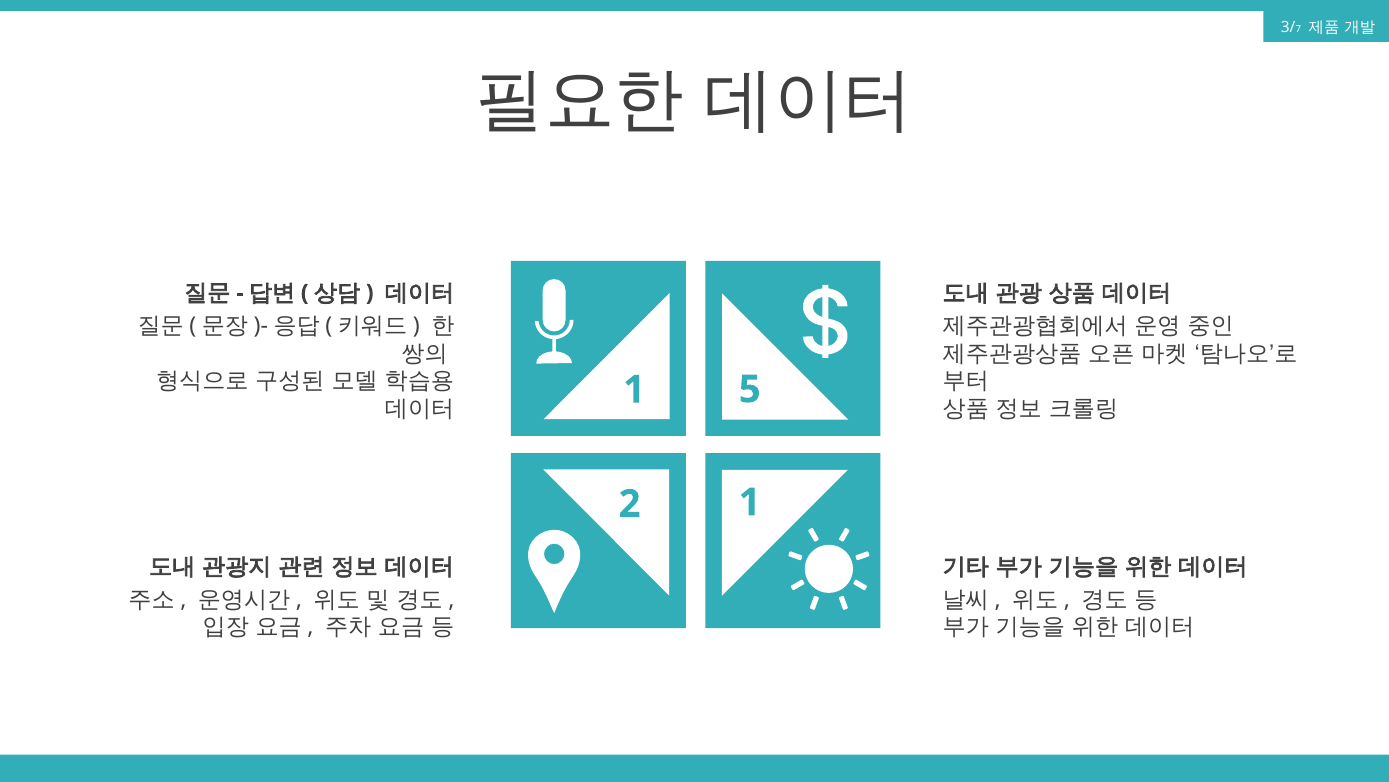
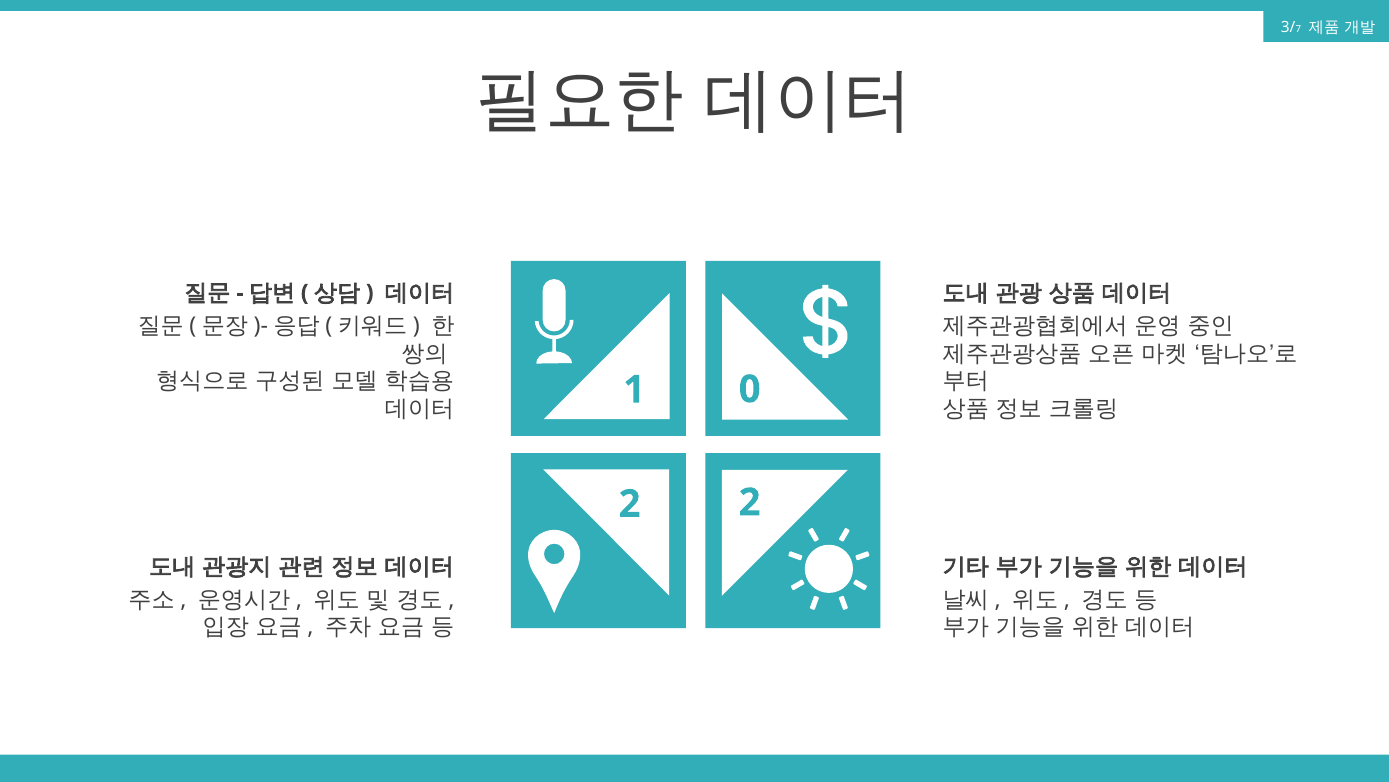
5: 5 -> 0
2 1: 1 -> 2
